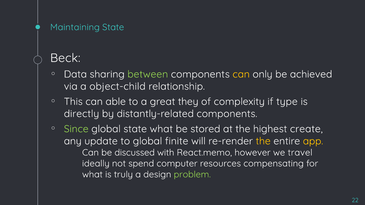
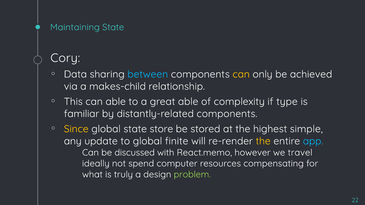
Beck: Beck -> Cory
between colour: light green -> light blue
object-child: object-child -> makes-child
great they: they -> able
directly: directly -> familiar
Since colour: light green -> yellow
state what: what -> store
create: create -> simple
app colour: yellow -> light blue
